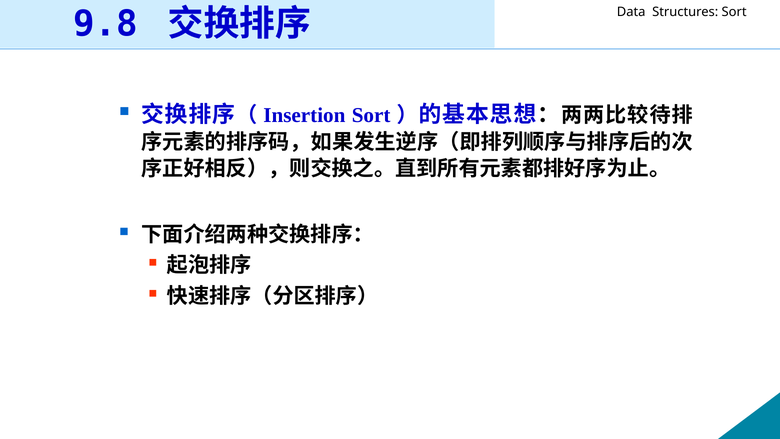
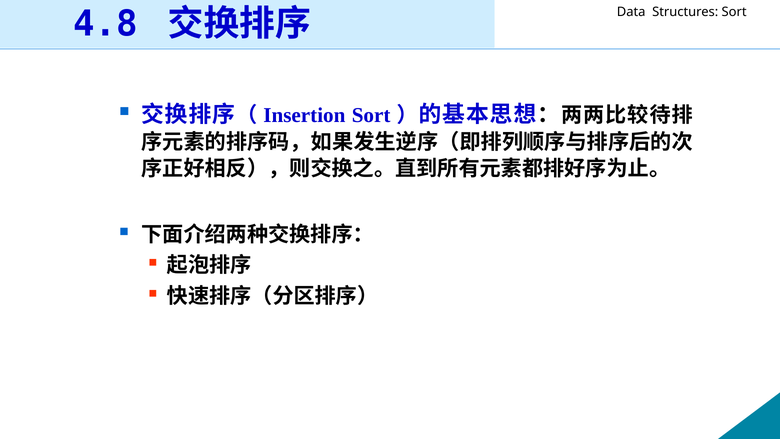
9.8: 9.8 -> 4.8
